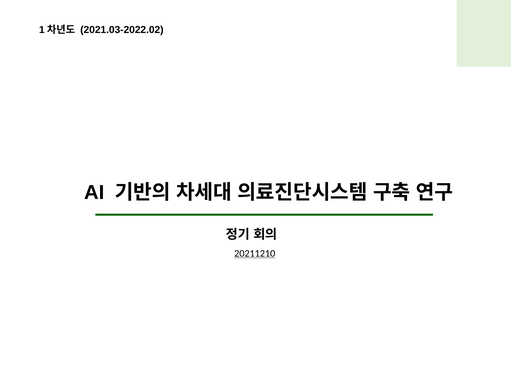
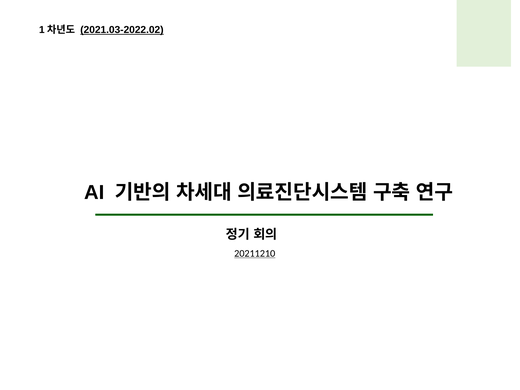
2021.03-2022.02 underline: none -> present
